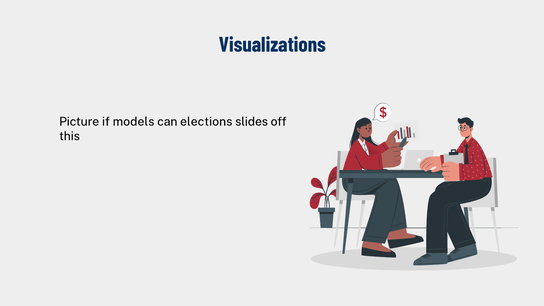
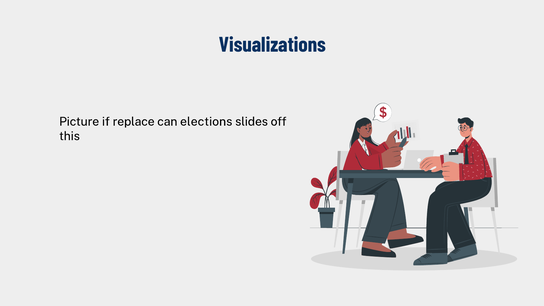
models: models -> replace
